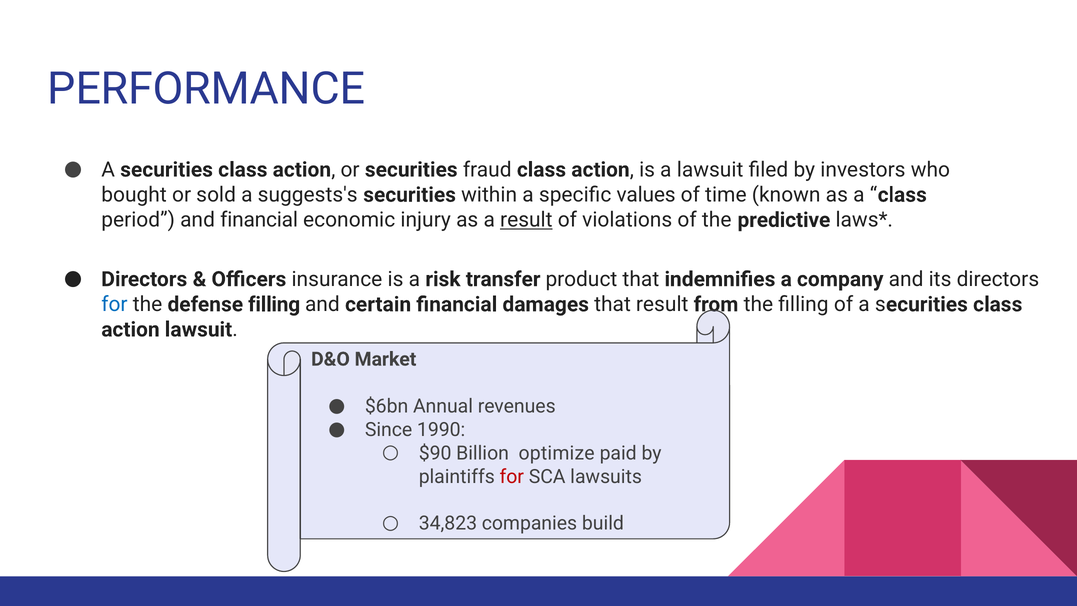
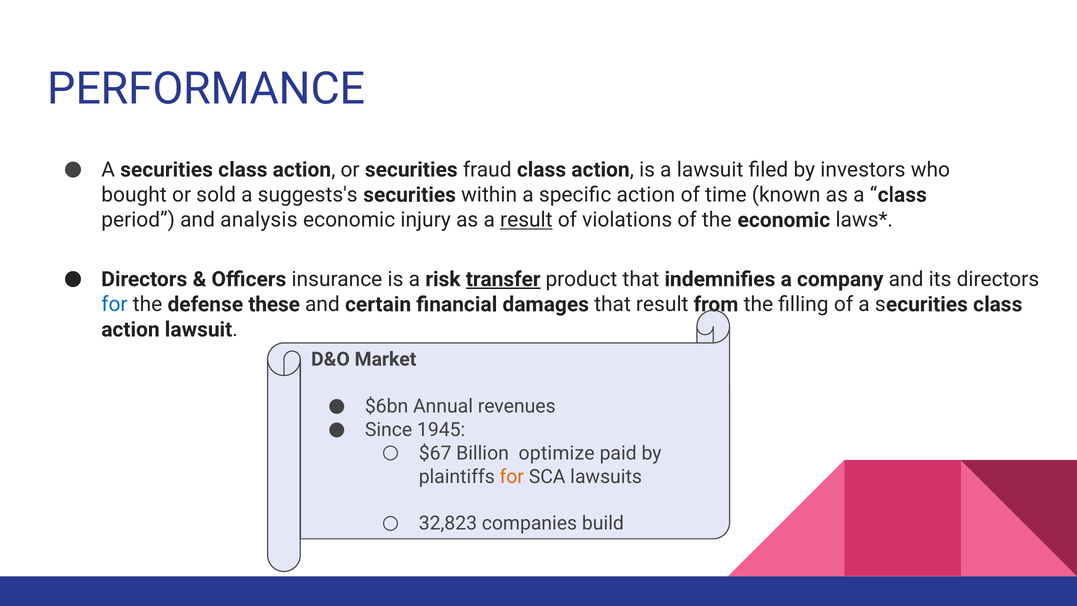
specific values: values -> action
and financial: financial -> analysis
the predictive: predictive -> economic
transfer underline: none -> present
defense filling: filling -> these
1990: 1990 -> 1945
$90: $90 -> $67
for at (512, 476) colour: red -> orange
34,823: 34,823 -> 32,823
